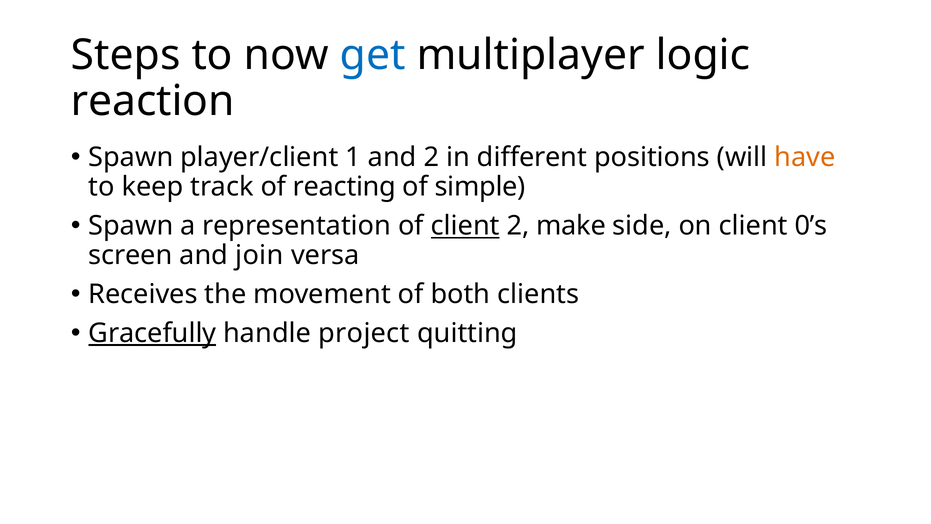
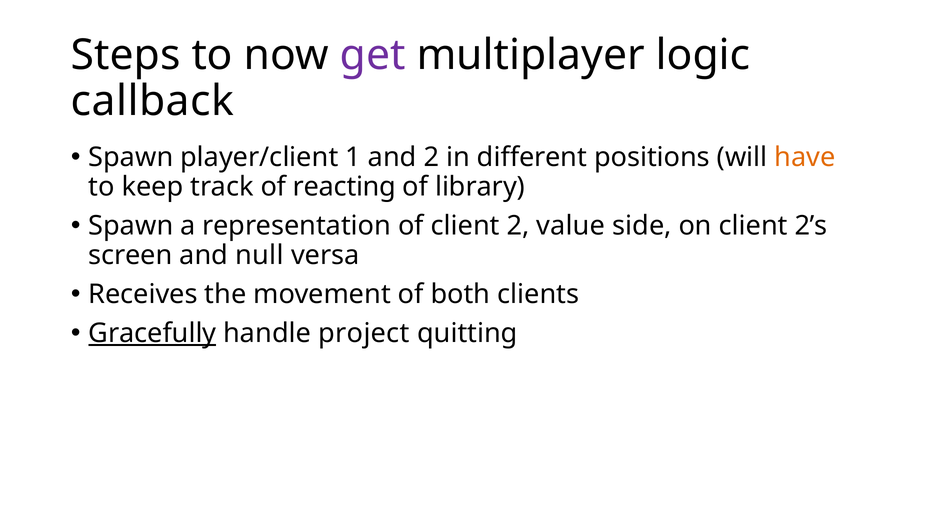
get colour: blue -> purple
reaction: reaction -> callback
simple: simple -> library
client at (465, 226) underline: present -> none
make: make -> value
0’s: 0’s -> 2’s
join: join -> null
